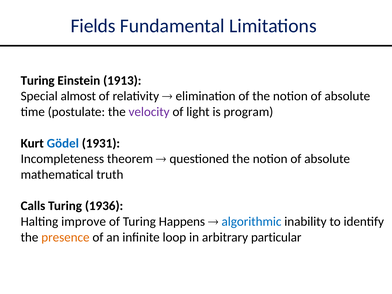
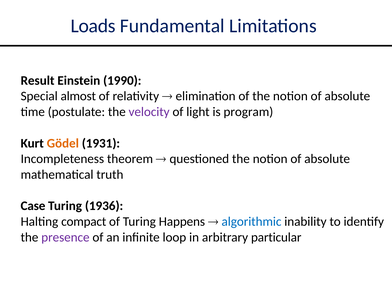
Fields: Fields -> Loads
Turing at (38, 80): Turing -> Result
1913: 1913 -> 1990
Gödel colour: blue -> orange
Calls: Calls -> Case
improve: improve -> compact
presence colour: orange -> purple
